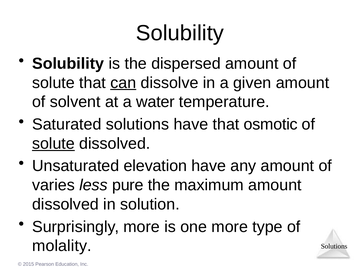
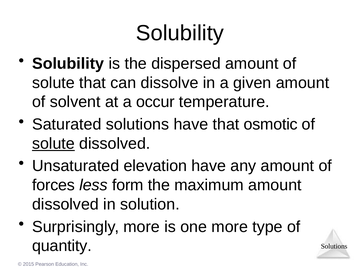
can underline: present -> none
water: water -> occur
varies: varies -> forces
pure: pure -> form
molality: molality -> quantity
